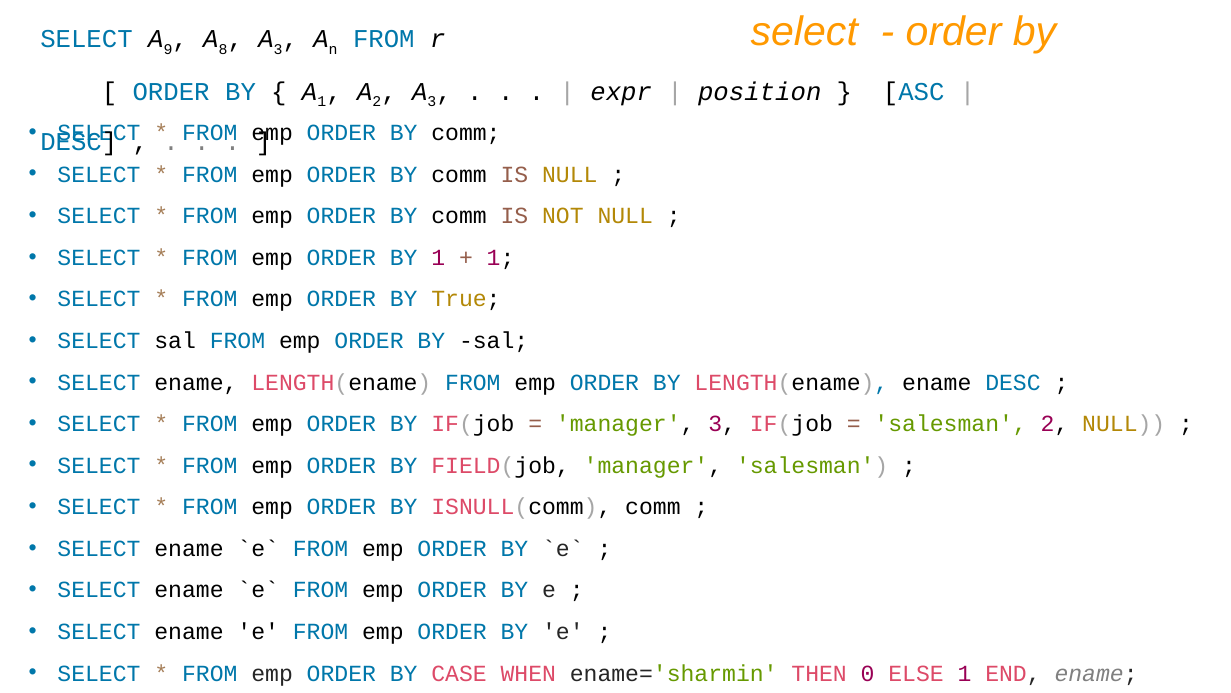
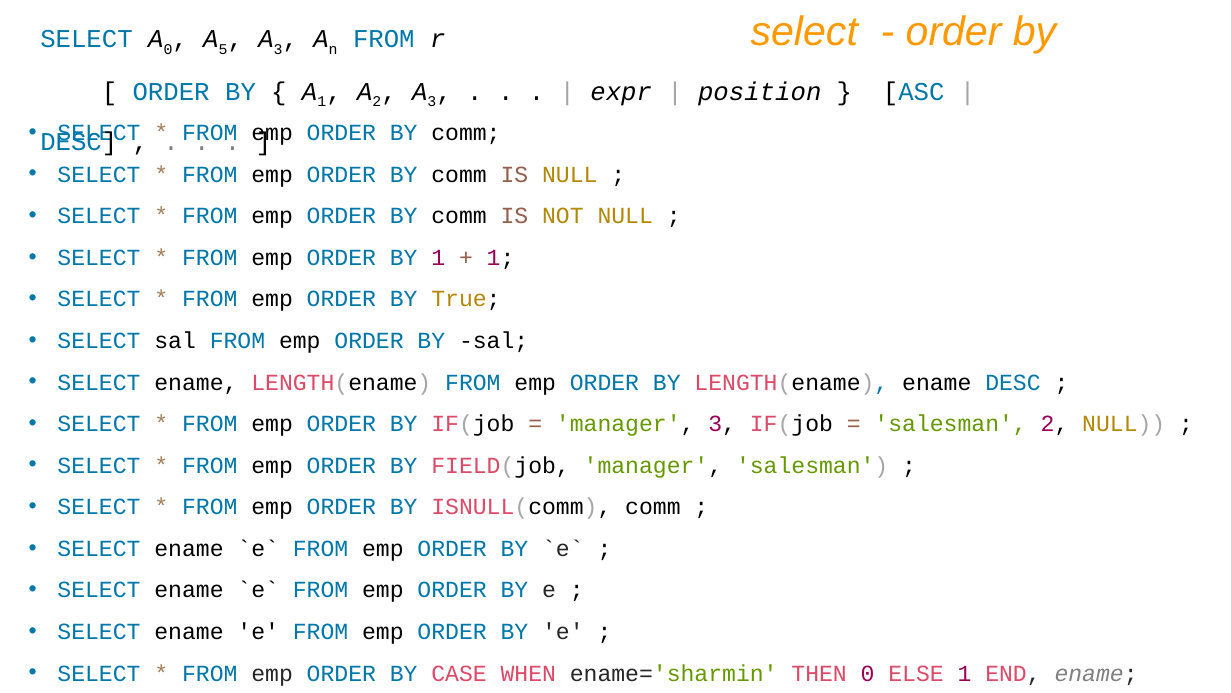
9 at (168, 49): 9 -> 0
8: 8 -> 5
